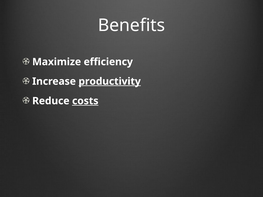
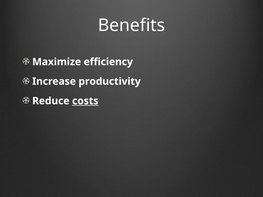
productivity underline: present -> none
